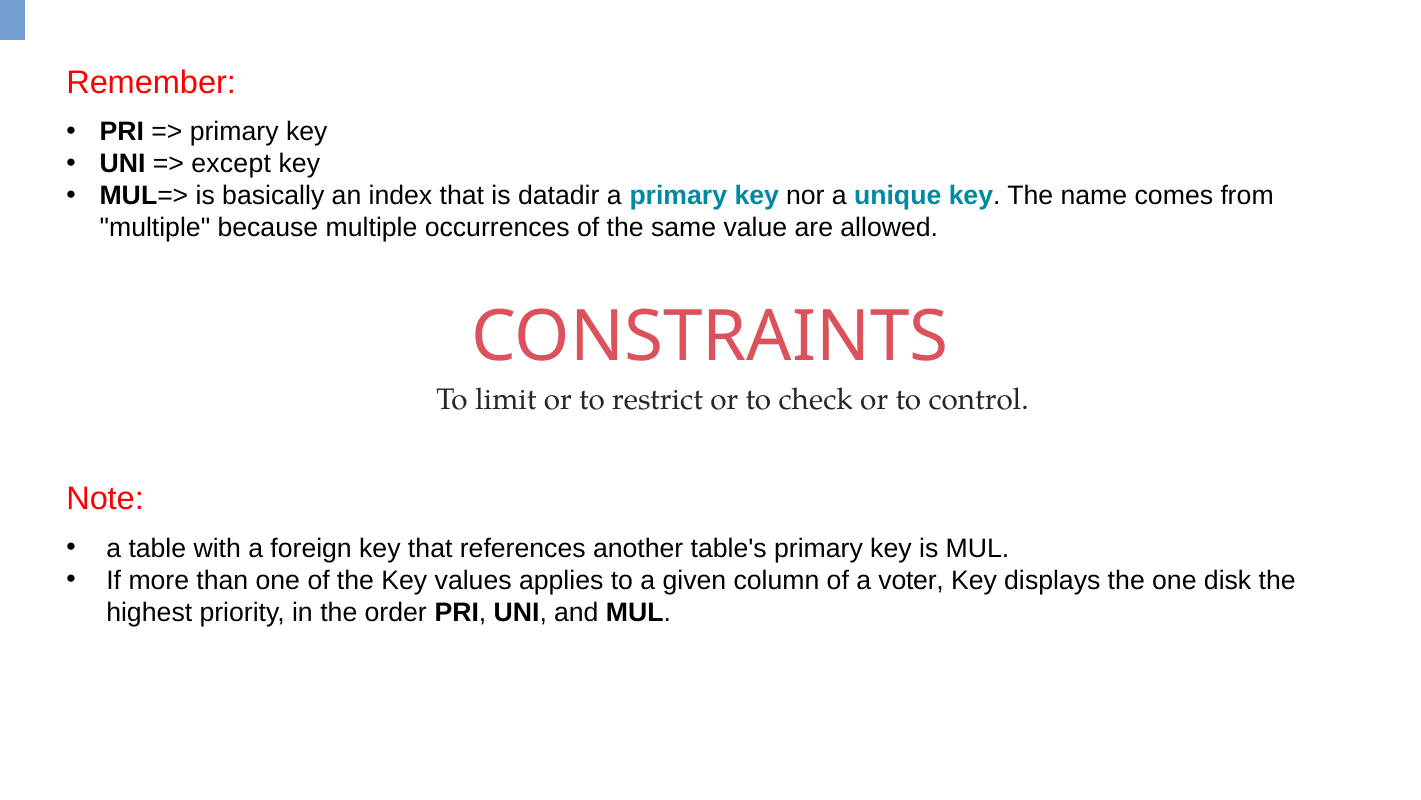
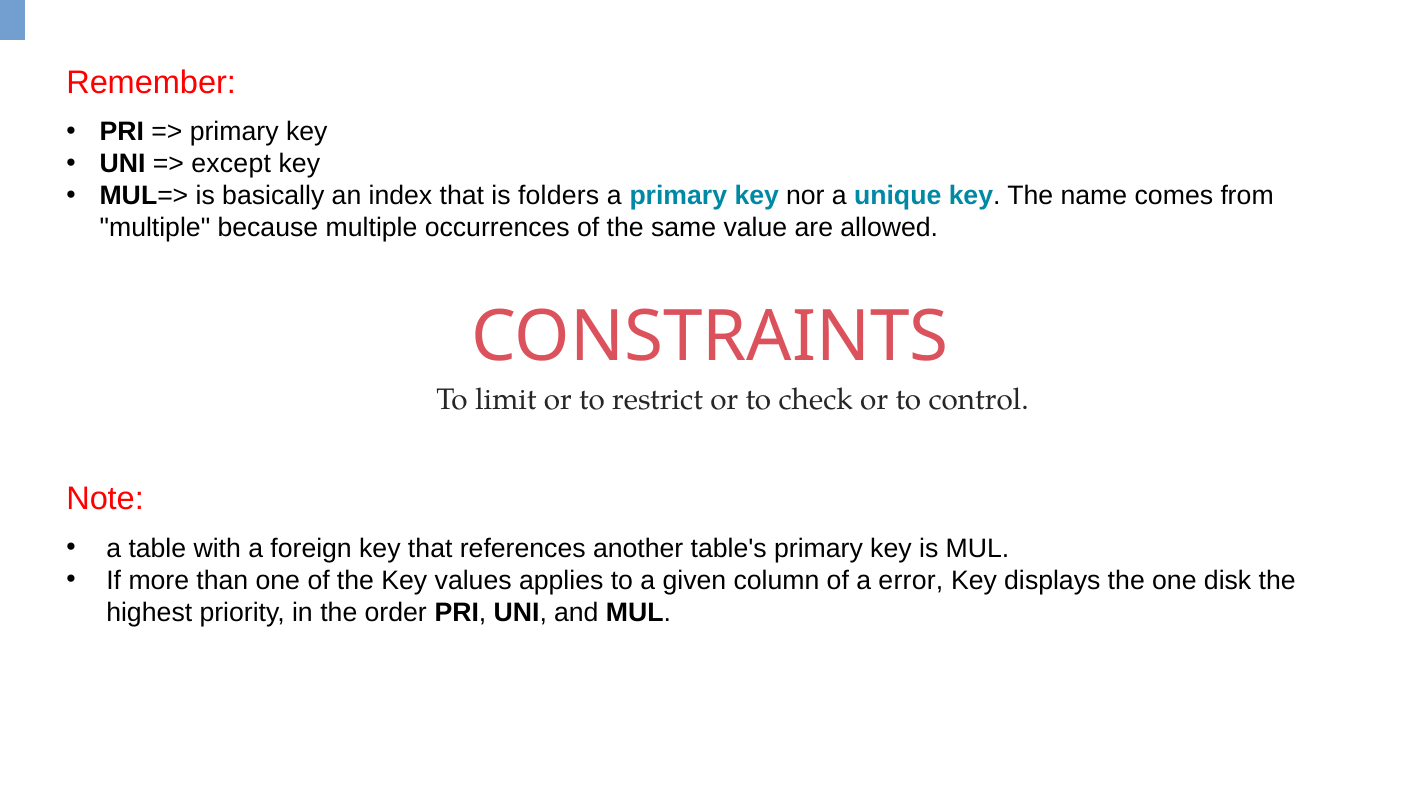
datadir: datadir -> folders
voter: voter -> error
